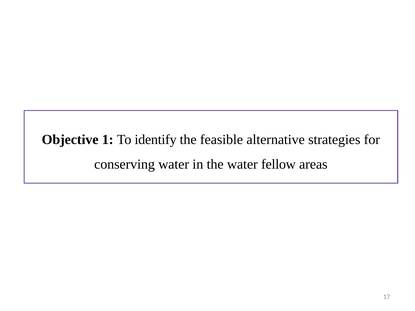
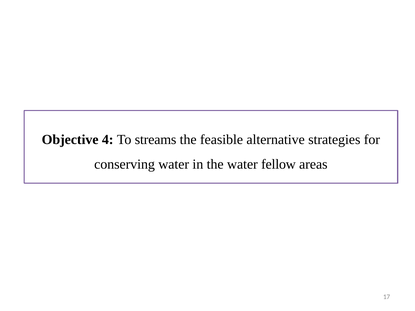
1: 1 -> 4
identify: identify -> streams
